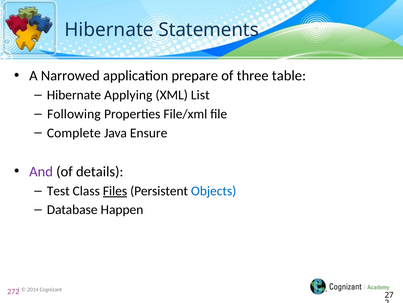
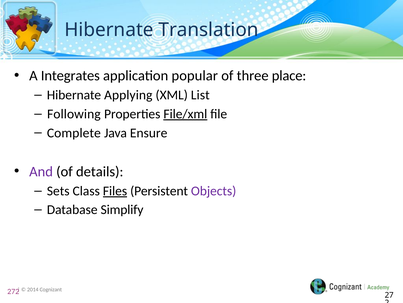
Statements: Statements -> Translation
Narrowed: Narrowed -> Integrates
prepare: prepare -> popular
table: table -> place
File/xml underline: none -> present
Test: Test -> Sets
Objects colour: blue -> purple
Happen: Happen -> Simplify
